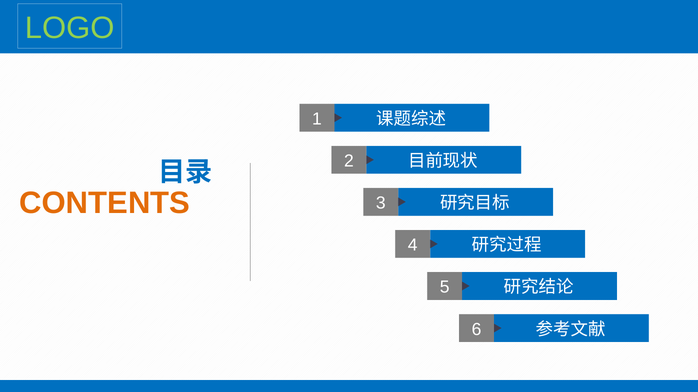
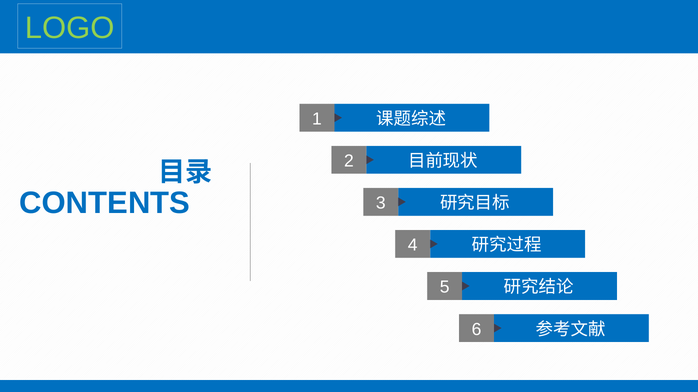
CONTENTS colour: orange -> blue
